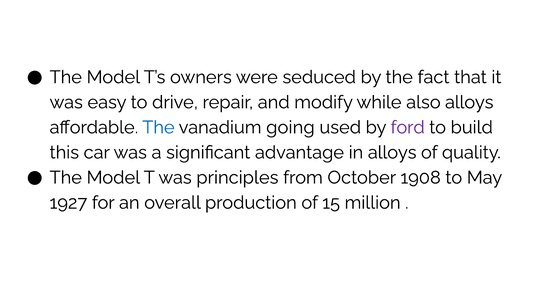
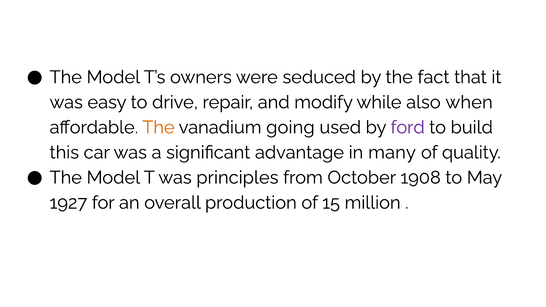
also alloys: alloys -> when
The at (158, 127) colour: blue -> orange
in alloys: alloys -> many
